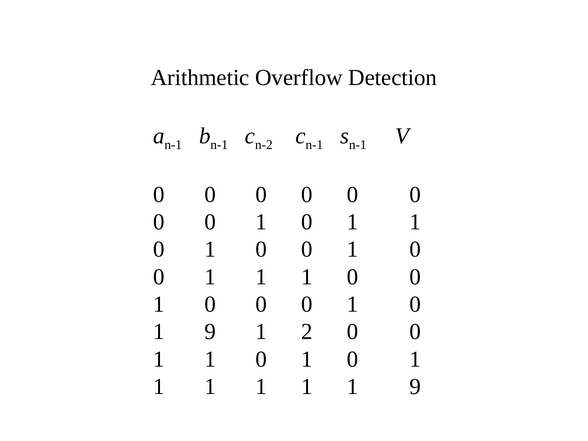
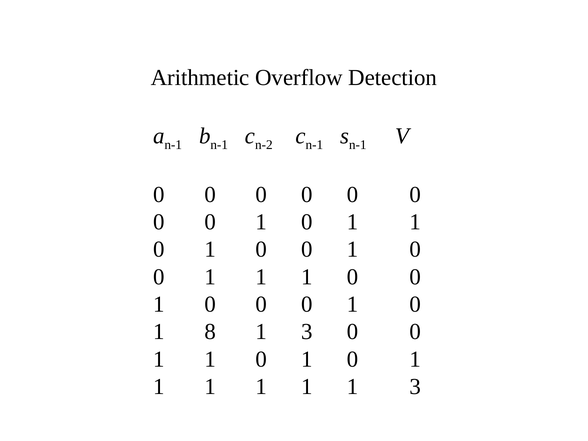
9 at (210, 332): 9 -> 8
2 at (307, 332): 2 -> 3
1 1 9: 9 -> 3
